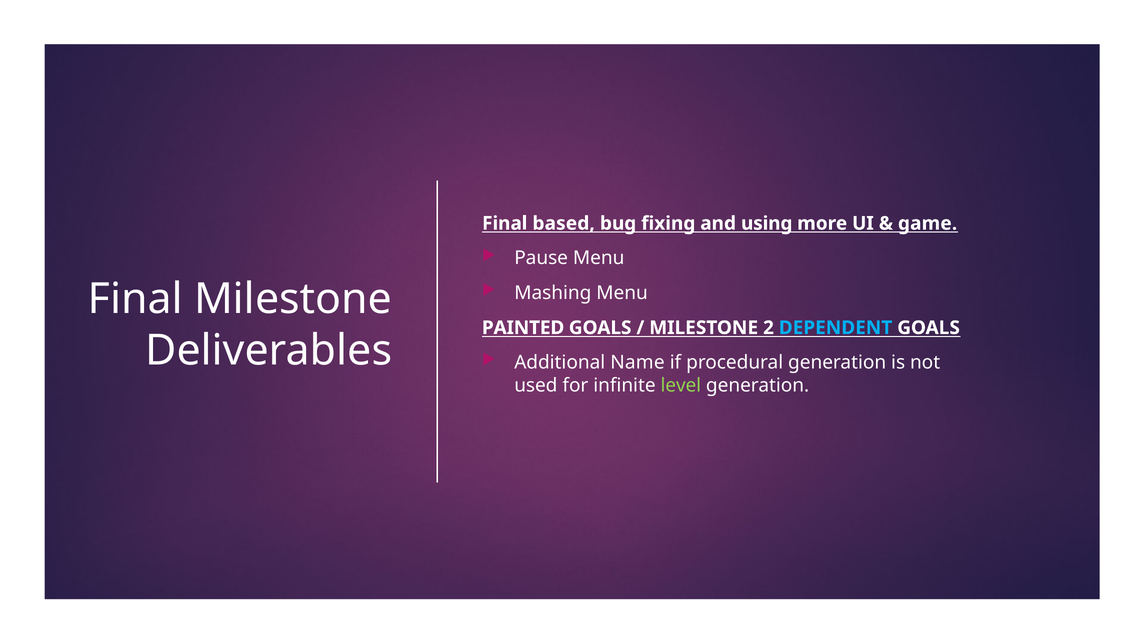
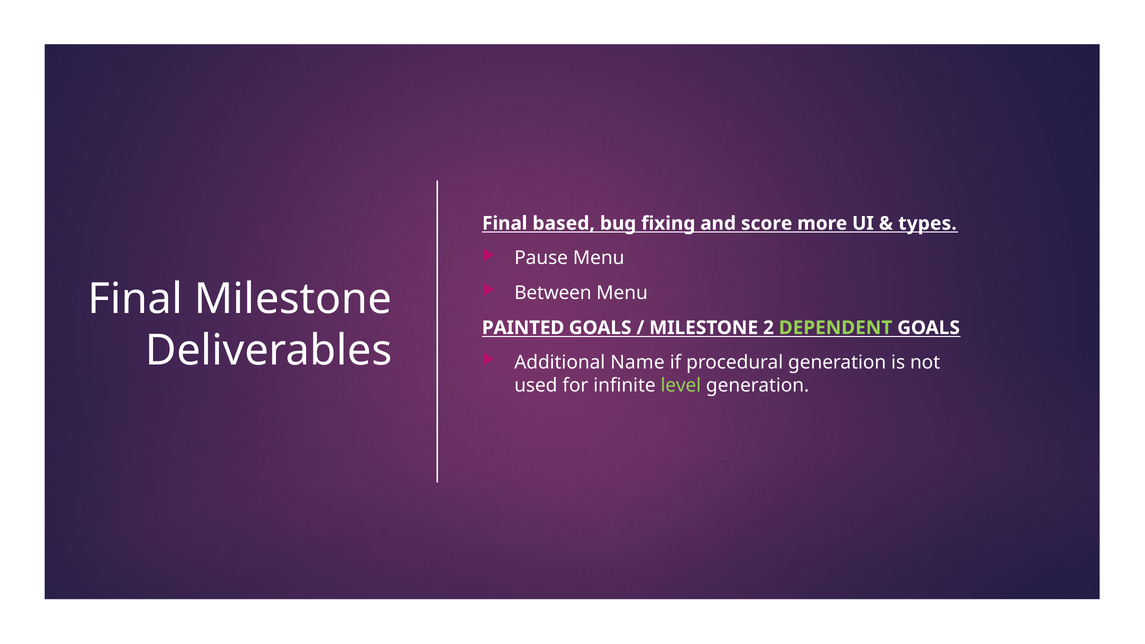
using: using -> score
game: game -> types
Mashing: Mashing -> Between
DEPENDENT colour: light blue -> light green
